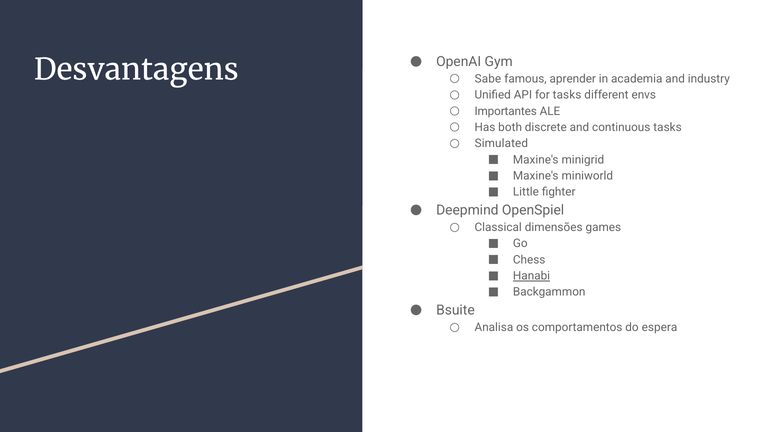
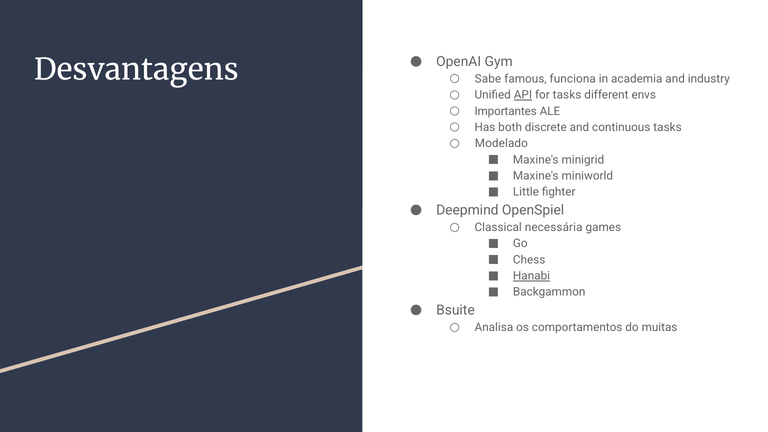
aprender: aprender -> funciona
API underline: none -> present
Simulated: Simulated -> Modelado
dimensões: dimensões -> necessária
espera: espera -> muitas
